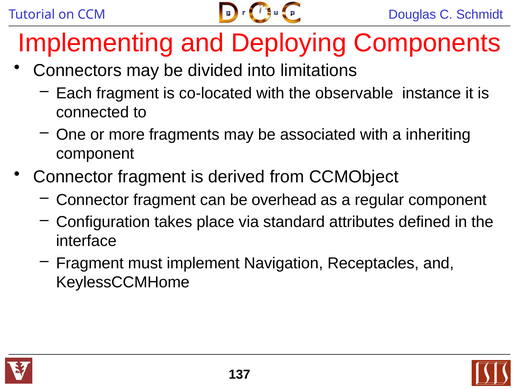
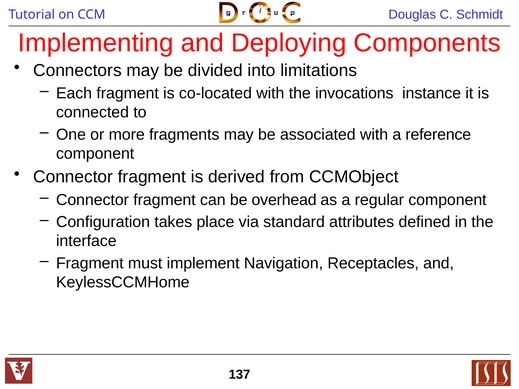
observable: observable -> invocations
inheriting: inheriting -> reference
